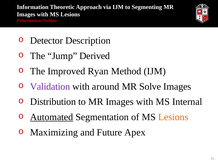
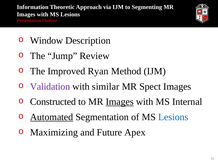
Detector: Detector -> Window
Derived: Derived -> Review
around: around -> similar
Solve: Solve -> Spect
Distribution: Distribution -> Constructed
Images at (120, 101) underline: none -> present
Lesions at (173, 117) colour: orange -> blue
